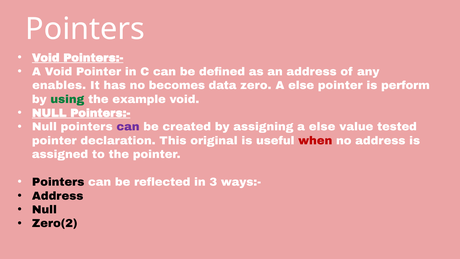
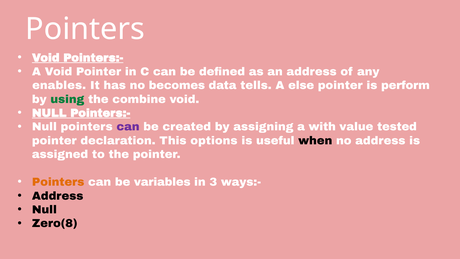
zero: zero -> tells
example: example -> combine
assigning a else: else -> with
original: original -> options
when colour: red -> black
Pointers at (58, 182) colour: black -> orange
reflected: reflected -> variables
Zero(2: Zero(2 -> Zero(8
